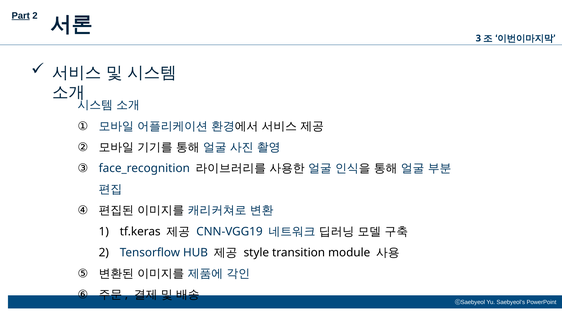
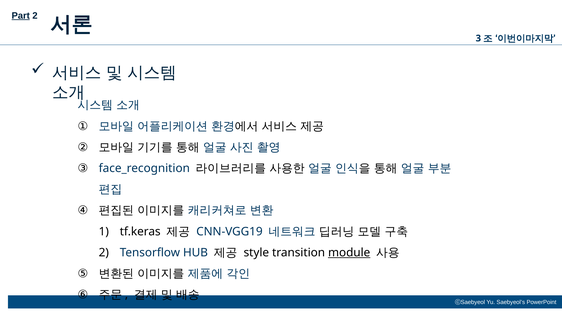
module underline: none -> present
